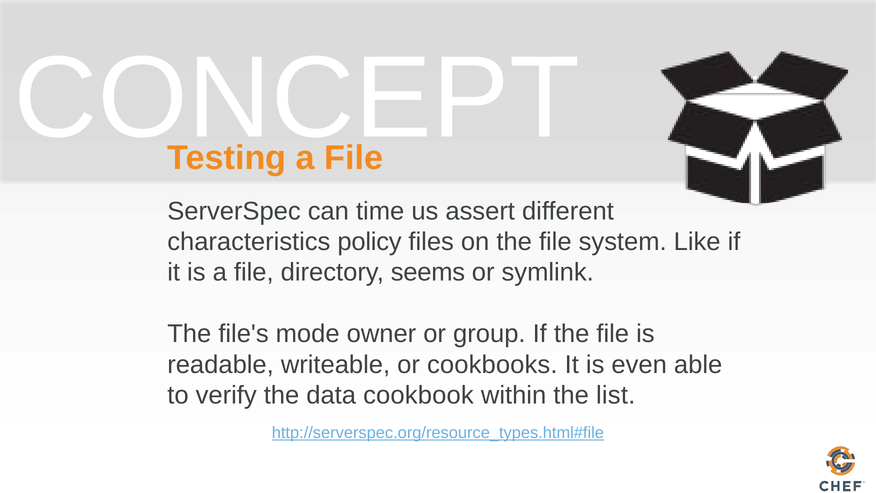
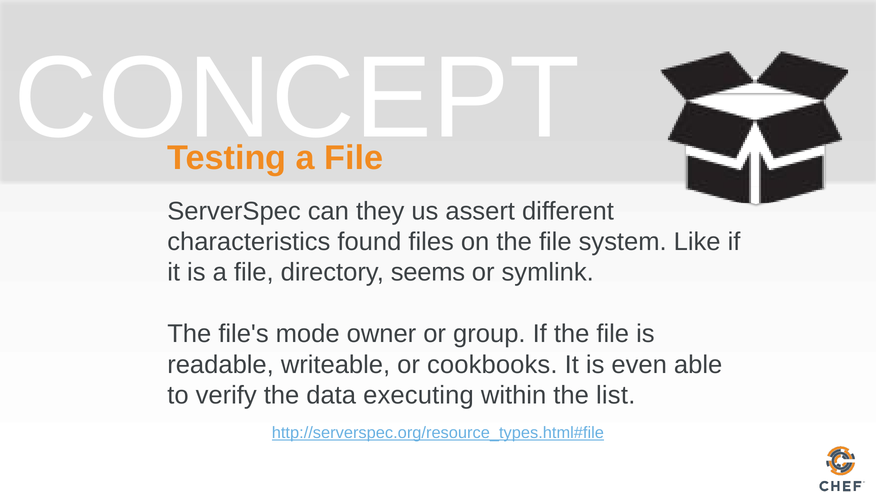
time: time -> they
policy: policy -> found
cookbook: cookbook -> executing
